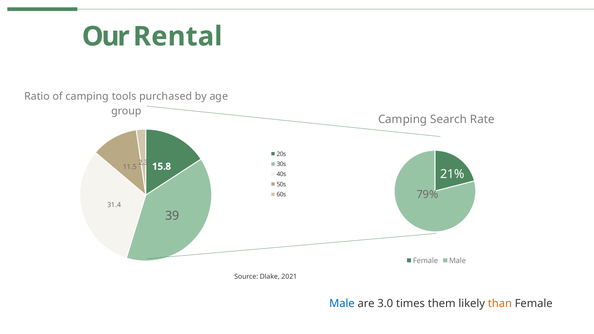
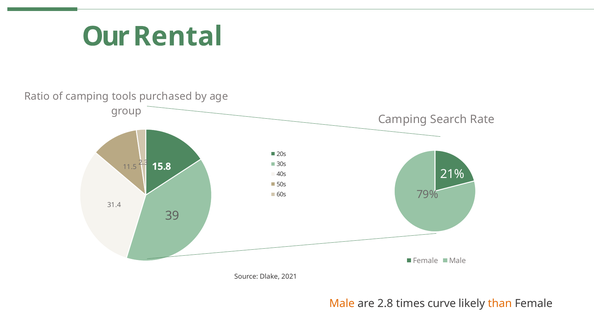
Male at (342, 304) colour: blue -> orange
3.0: 3.0 -> 2.8
them: them -> curve
